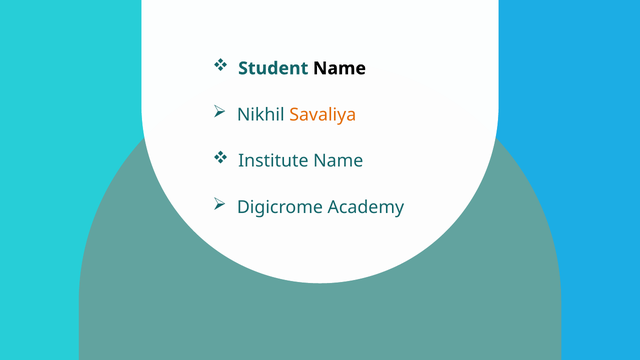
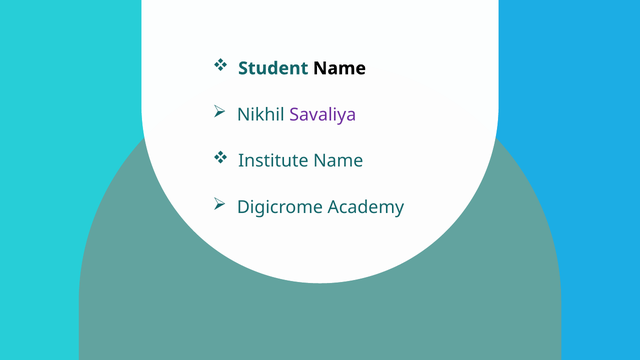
Savaliya colour: orange -> purple
